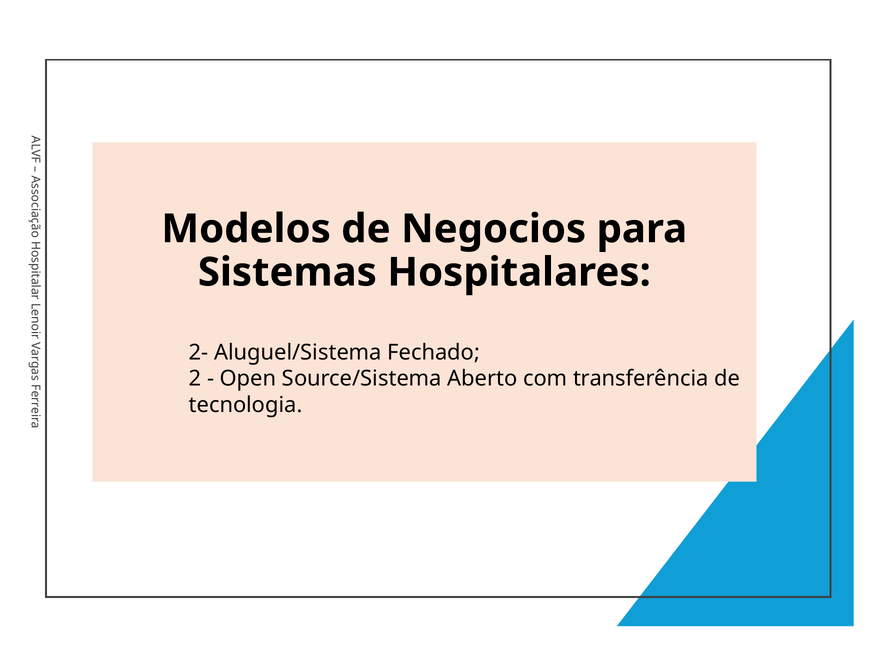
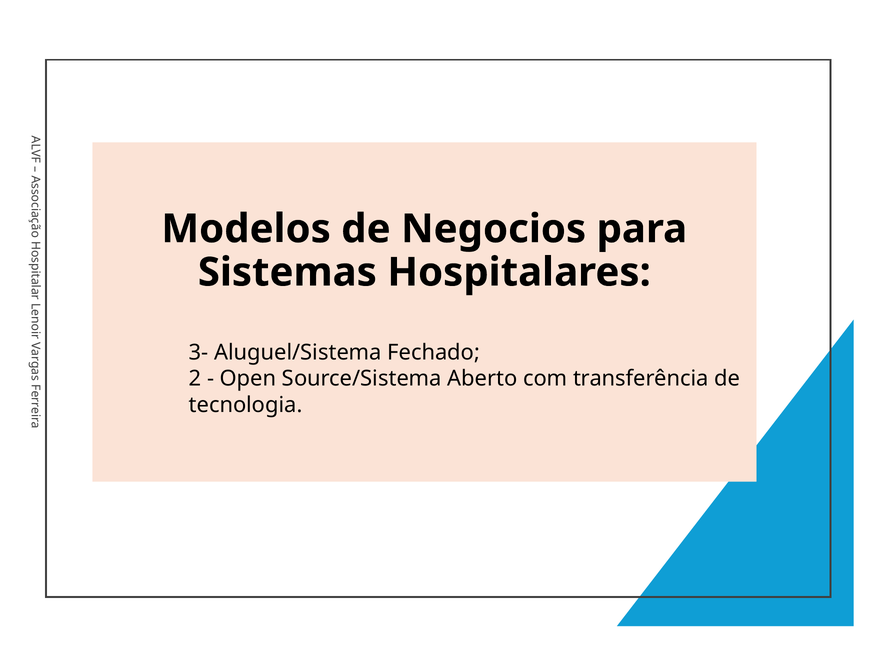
2-: 2- -> 3-
